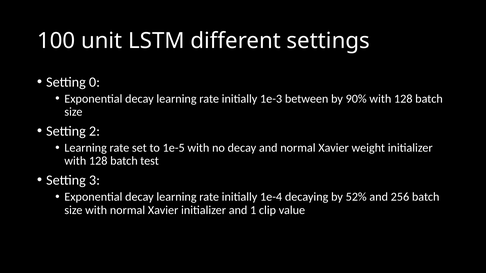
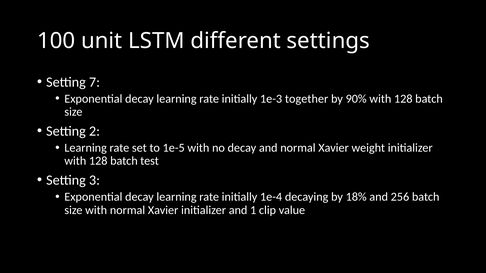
0: 0 -> 7
between: between -> together
52%: 52% -> 18%
